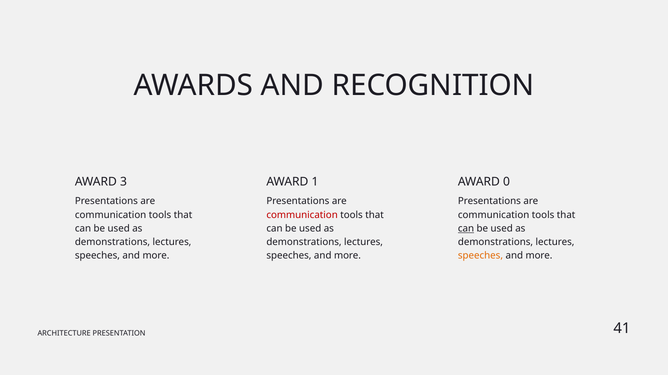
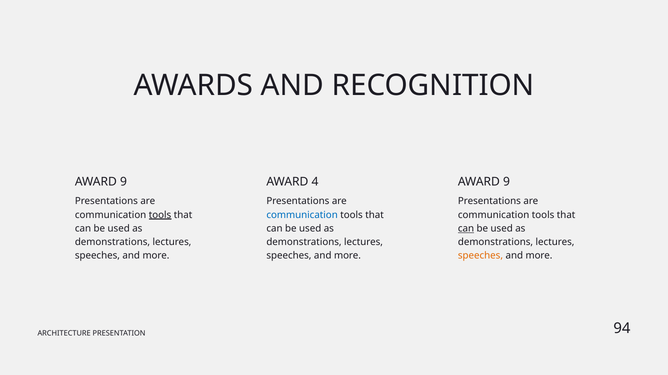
3 at (123, 182): 3 -> 9
1: 1 -> 4
0 at (506, 182): 0 -> 9
tools at (160, 215) underline: none -> present
communication at (302, 215) colour: red -> blue
41: 41 -> 94
